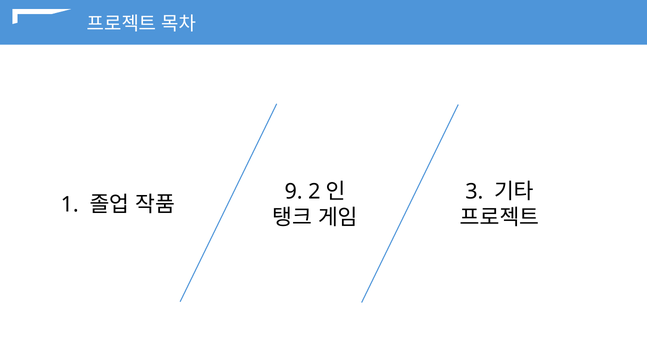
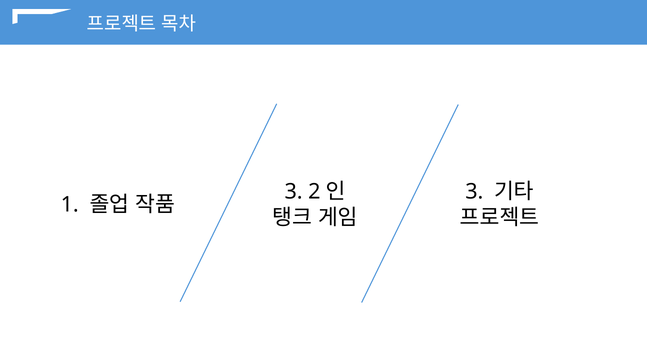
9 at (294, 192): 9 -> 3
